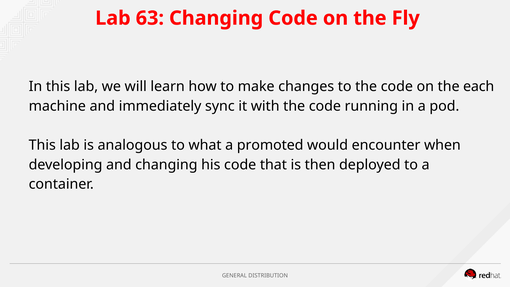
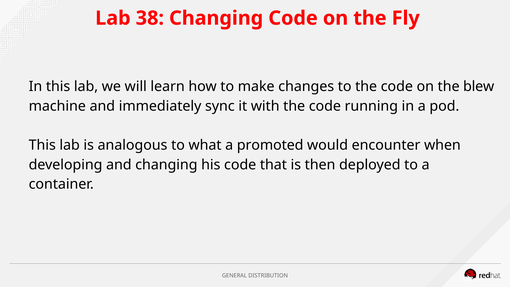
63: 63 -> 38
each: each -> blew
